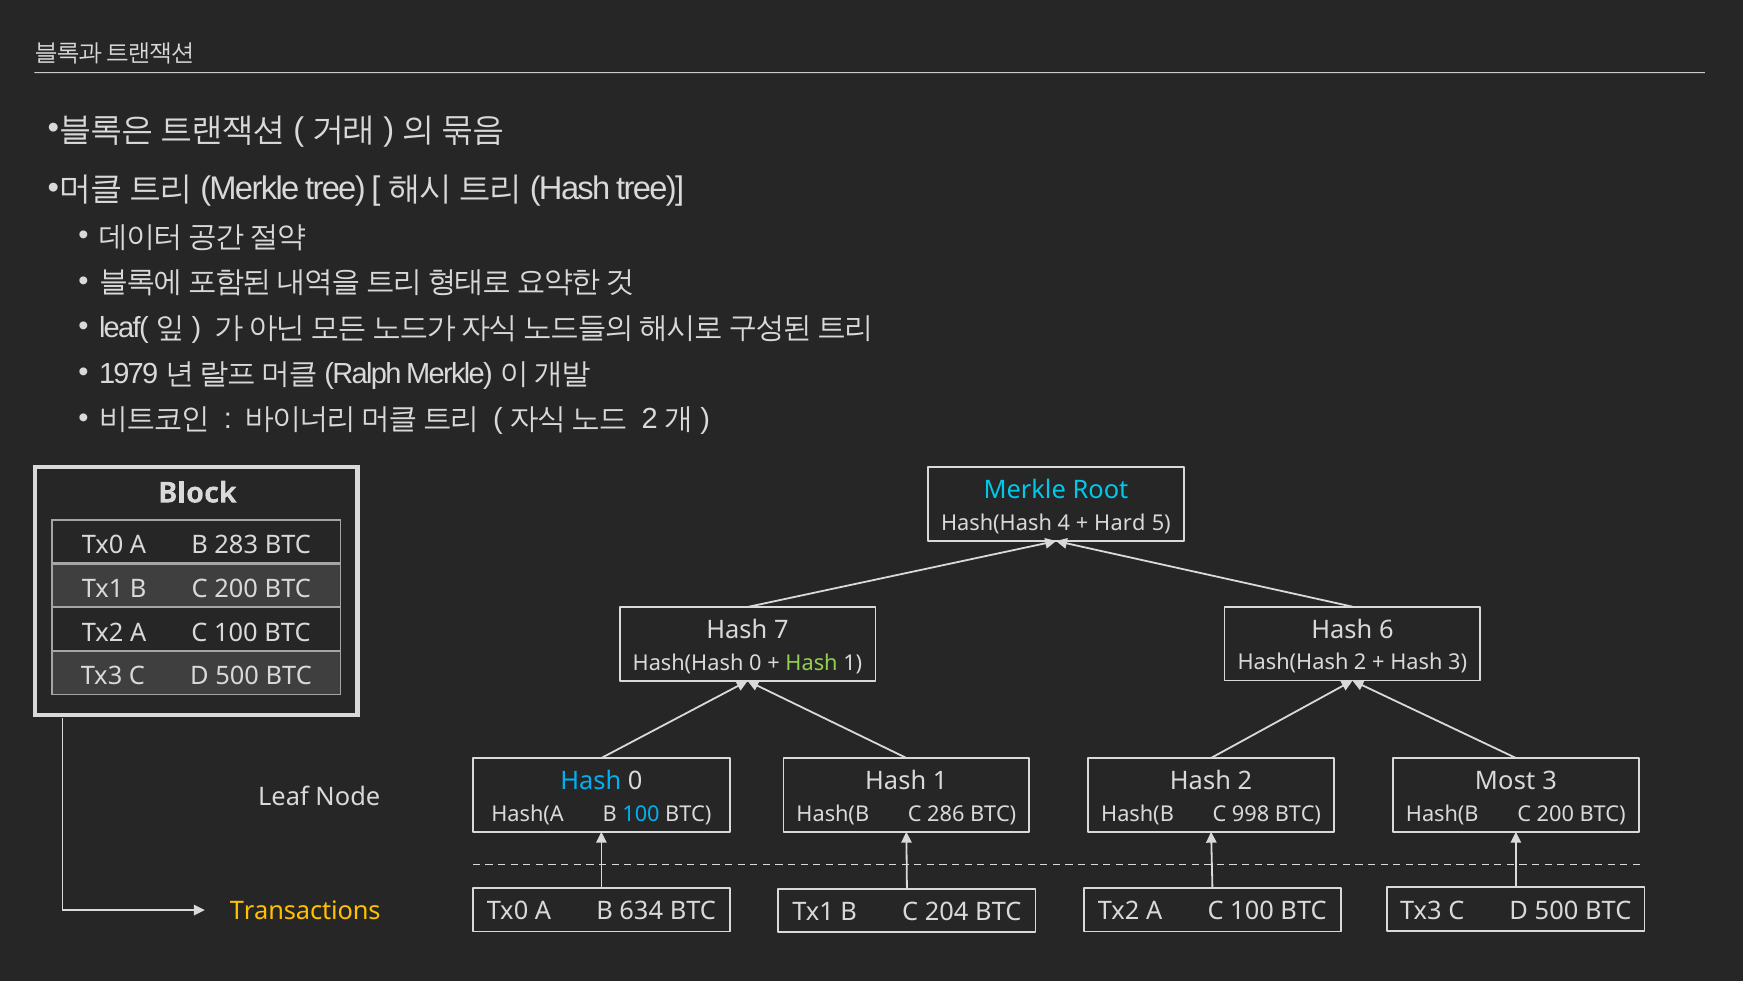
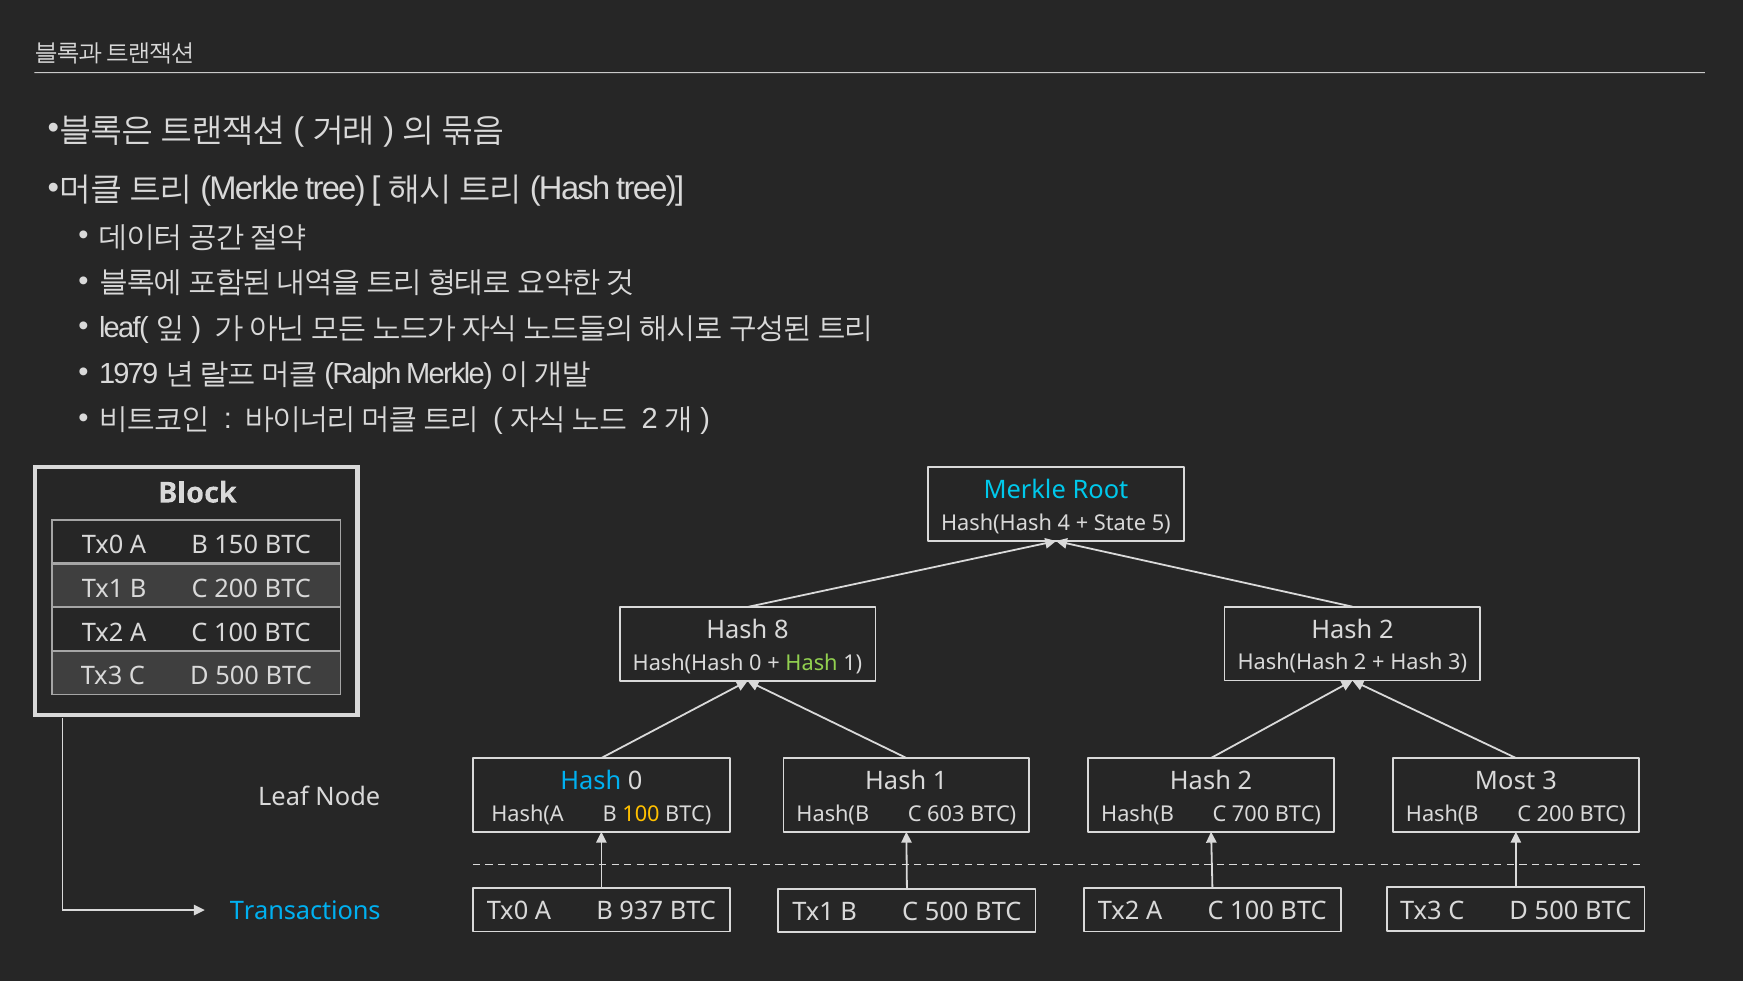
Hard: Hard -> State
283: 283 -> 150
6 at (1386, 630): 6 -> 2
7: 7 -> 8
100 at (641, 813) colour: light blue -> yellow
286: 286 -> 603
998: 998 -> 700
C 204: 204 -> 500
Transactions colour: yellow -> light blue
634: 634 -> 937
